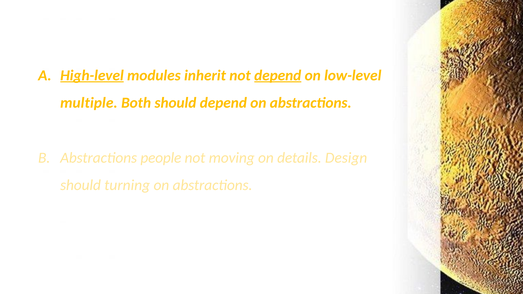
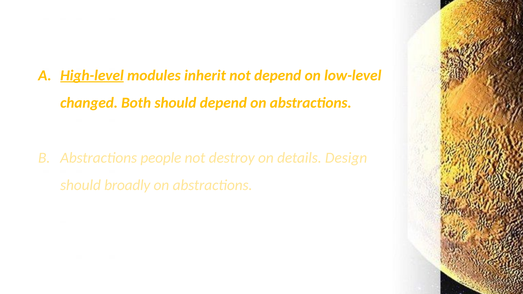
depend at (278, 75) underline: present -> none
multiple: multiple -> changed
moving: moving -> destroy
turning: turning -> broadly
